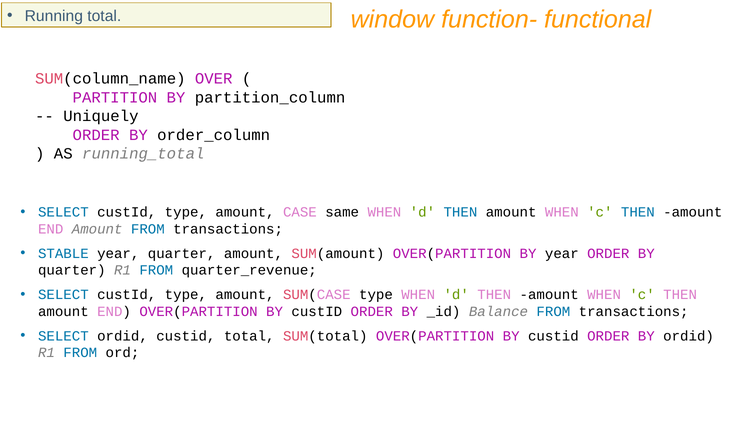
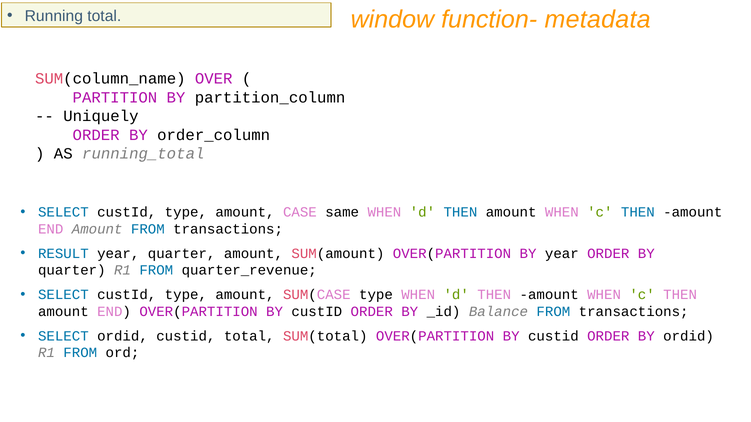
functional: functional -> metadata
STABLE: STABLE -> RESULT
